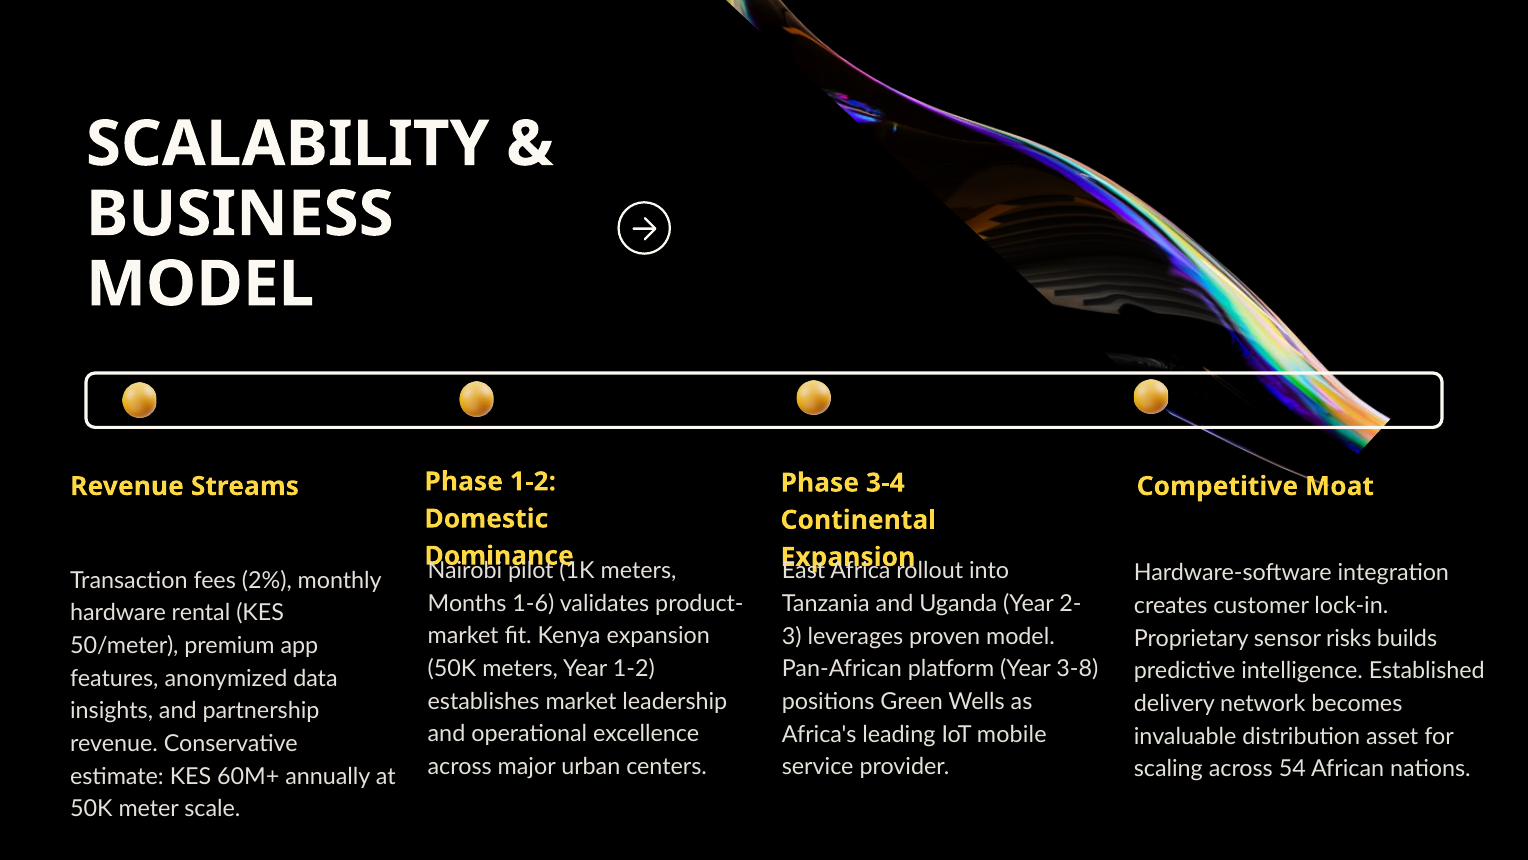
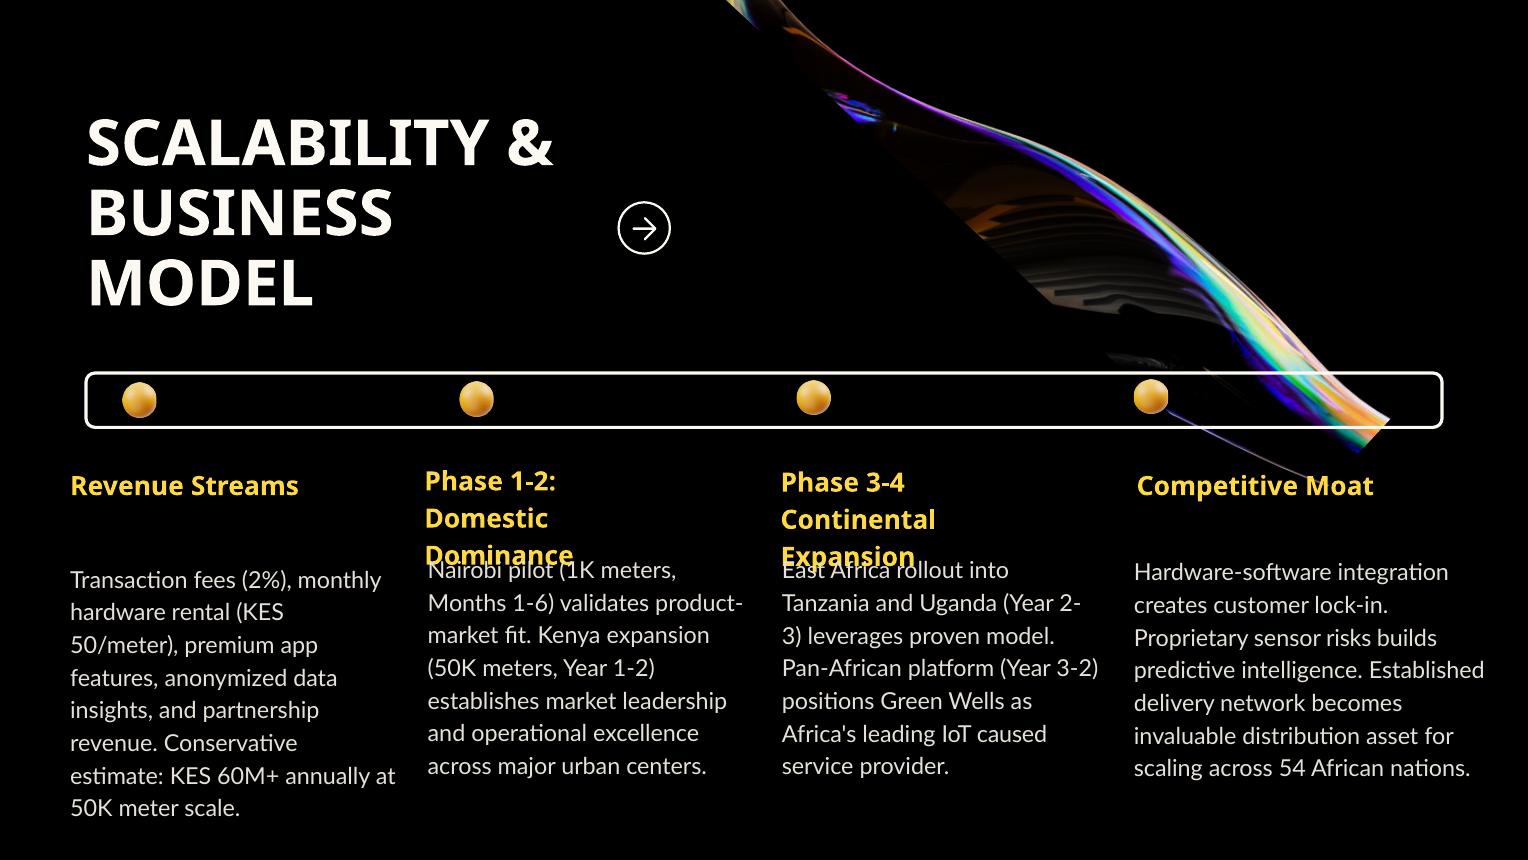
3-8: 3-8 -> 3-2
mobile: mobile -> caused
